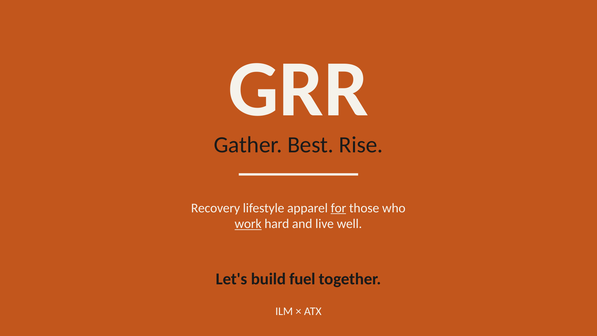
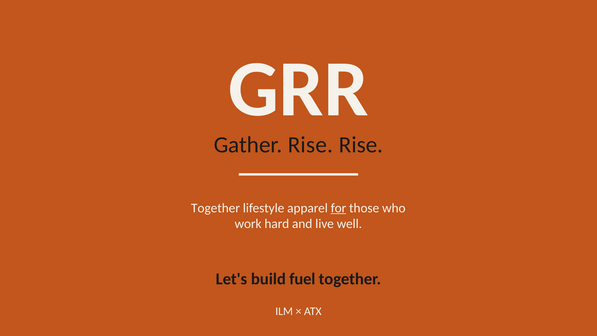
Gather Best: Best -> Rise
Recovery at (216, 208): Recovery -> Together
work underline: present -> none
